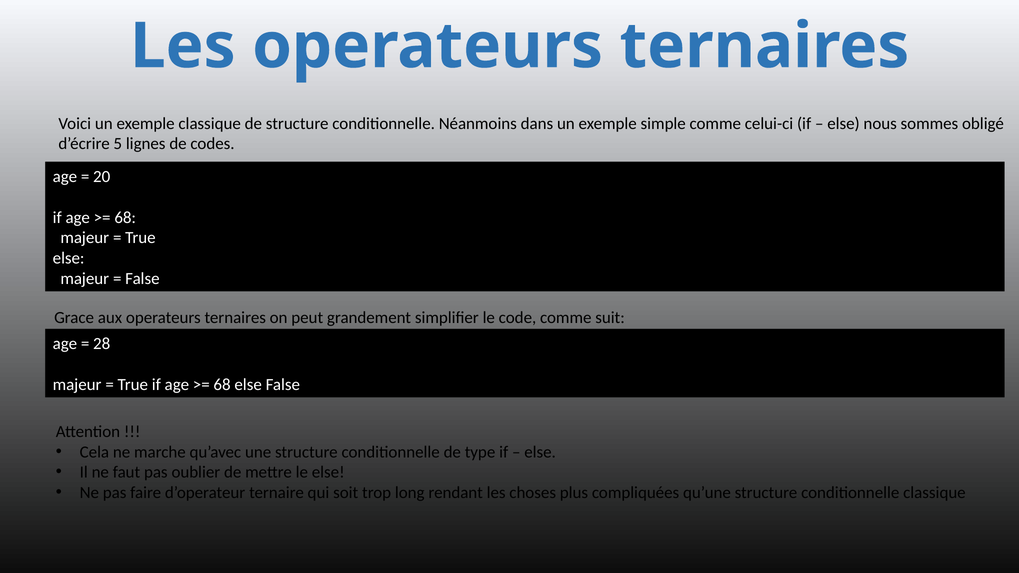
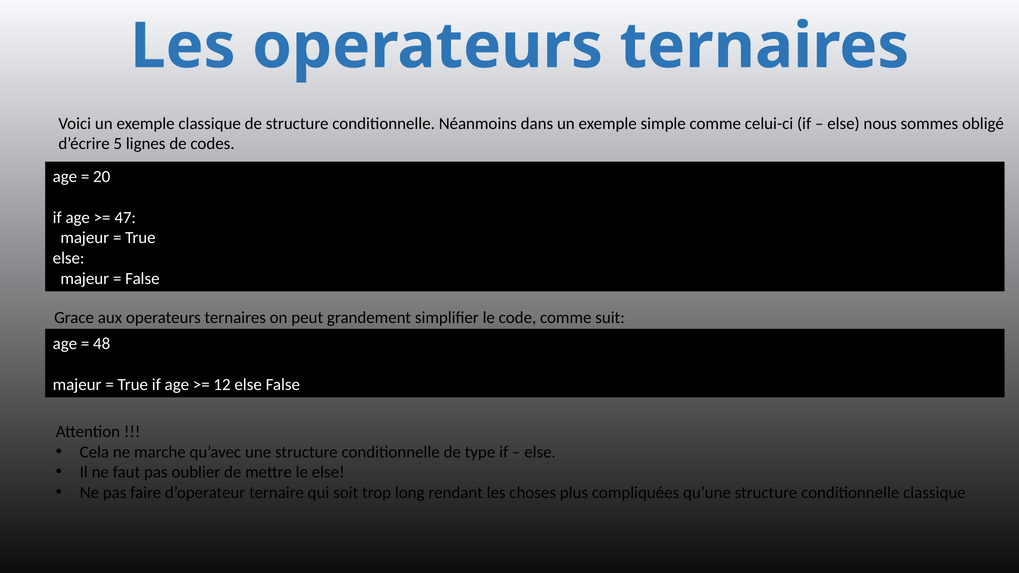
68 at (125, 218): 68 -> 47
28: 28 -> 48
68 at (222, 385): 68 -> 12
